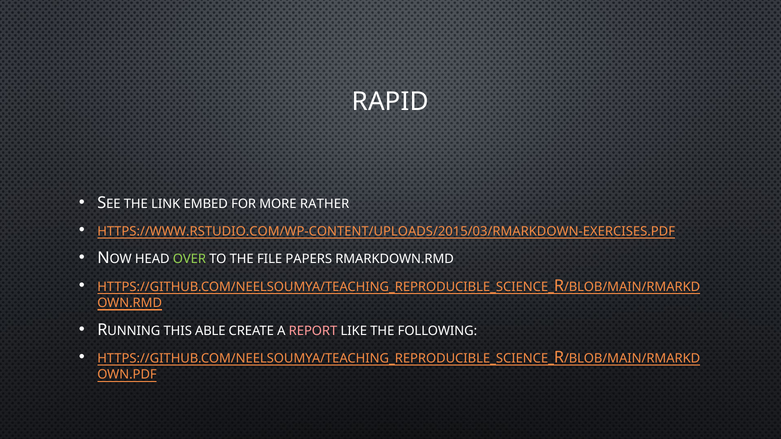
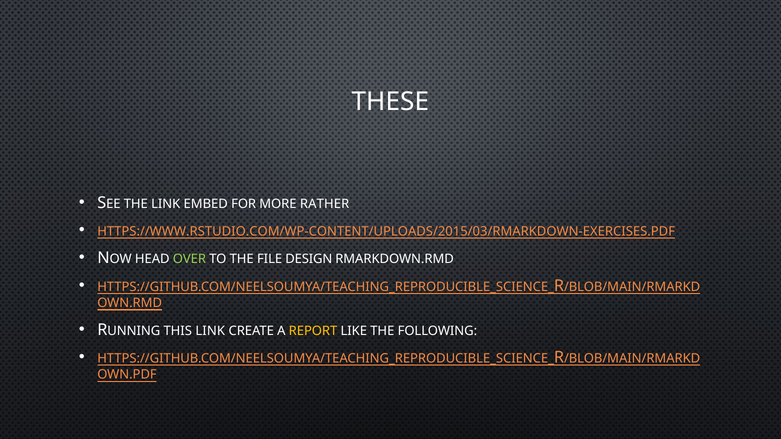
RAPID: RAPID -> THESE
PAPERS: PAPERS -> DESIGN
THIS ABLE: ABLE -> LINK
REPORT colour: pink -> yellow
